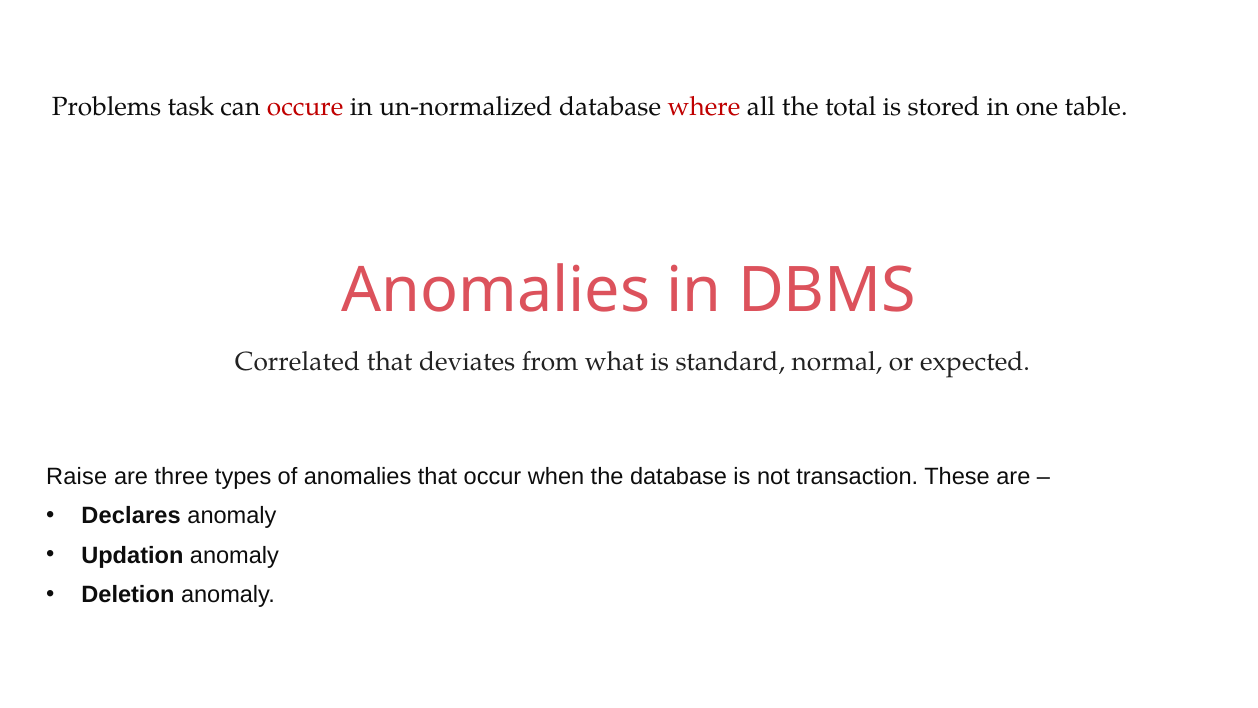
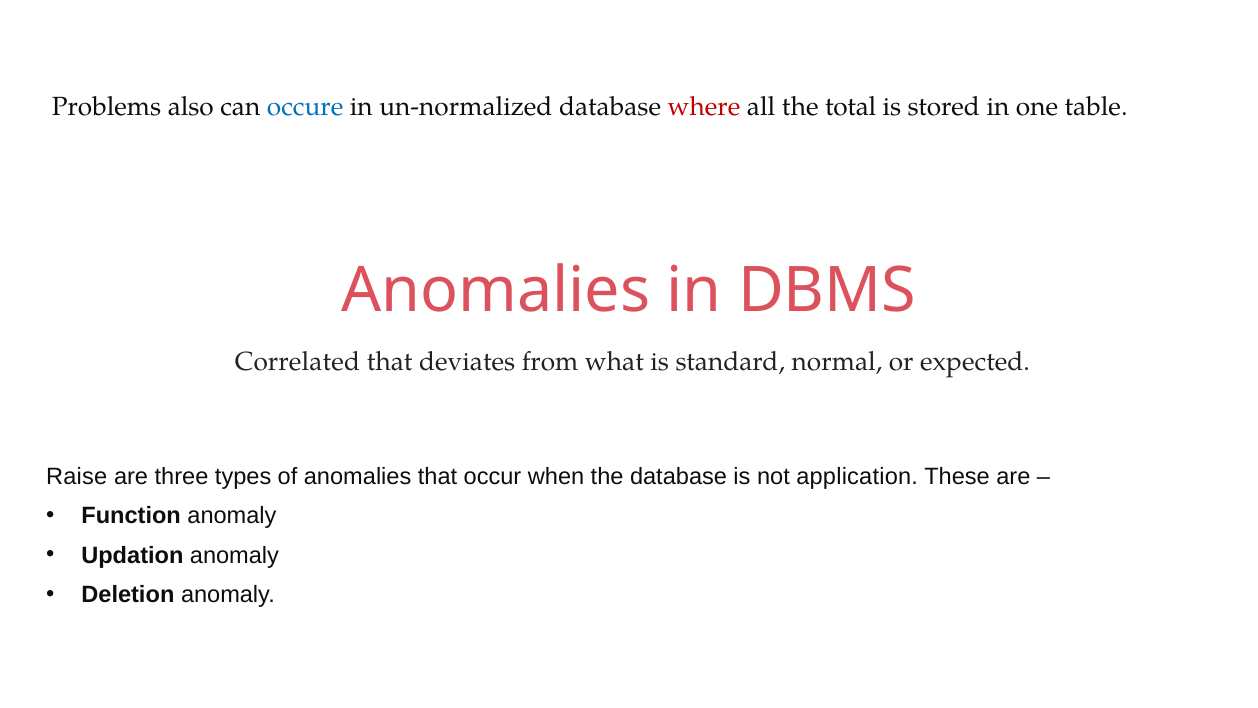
task: task -> also
occure colour: red -> blue
transaction: transaction -> application
Declares: Declares -> Function
